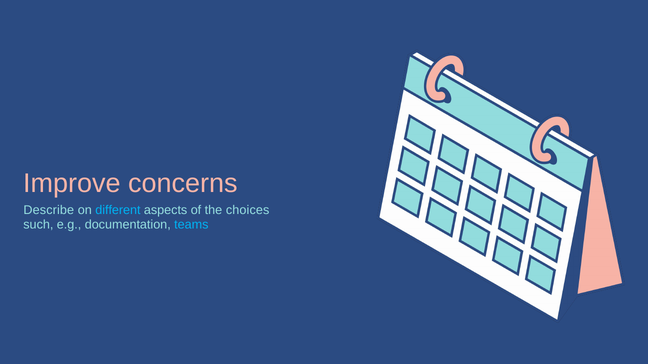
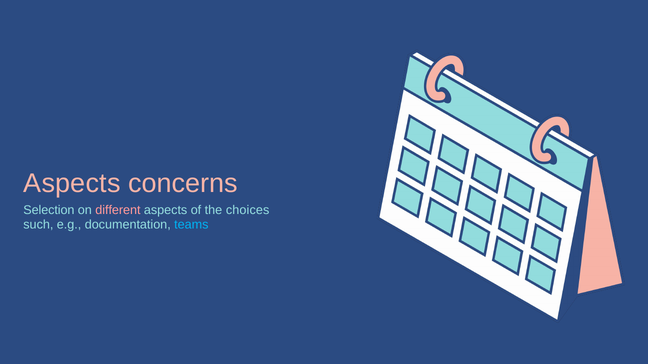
Improve at (72, 183): Improve -> Aspects
Describe: Describe -> Selection
different colour: light blue -> pink
